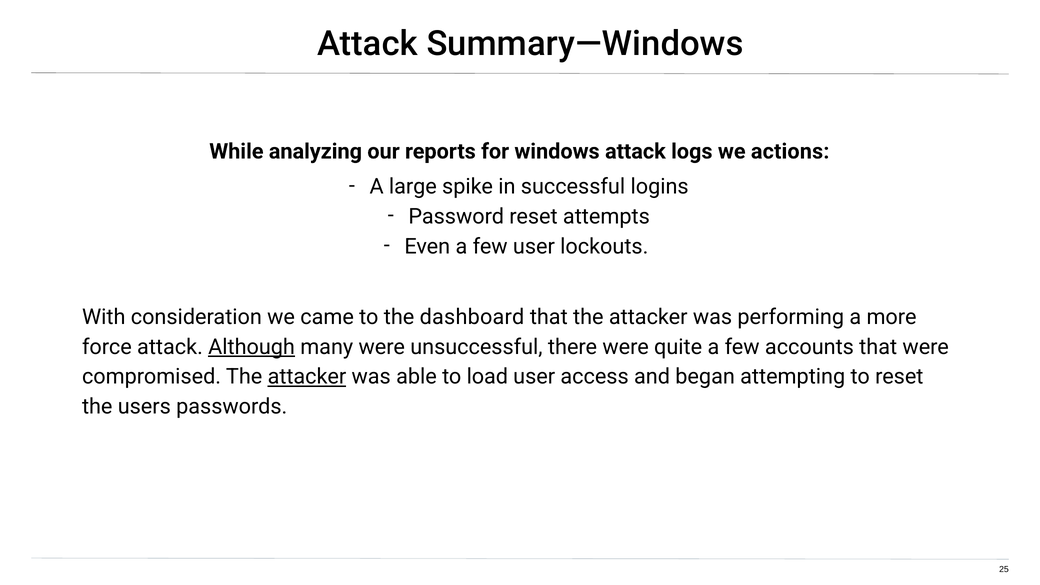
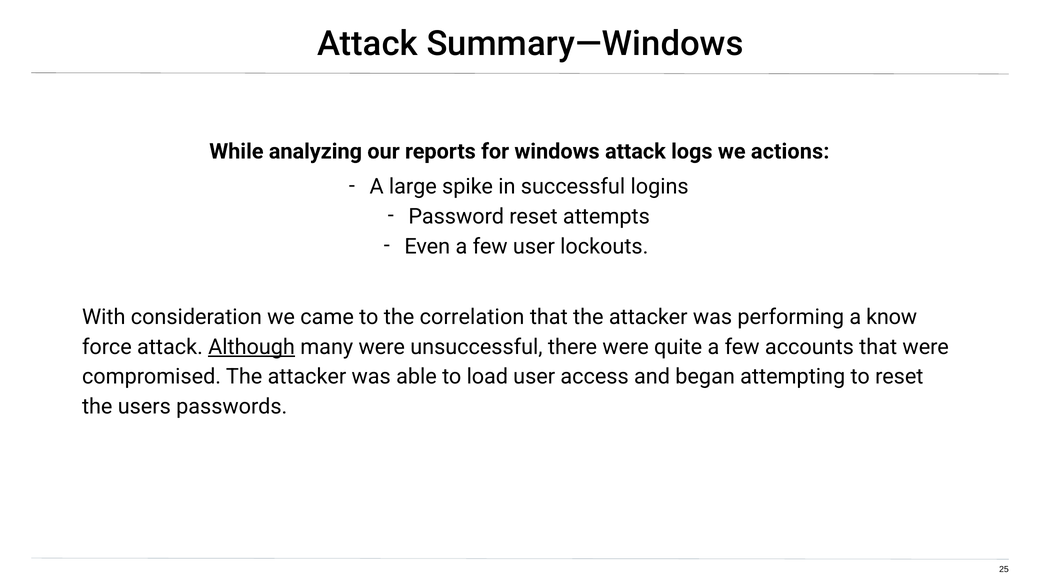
dashboard: dashboard -> correlation
more: more -> know
attacker at (307, 377) underline: present -> none
